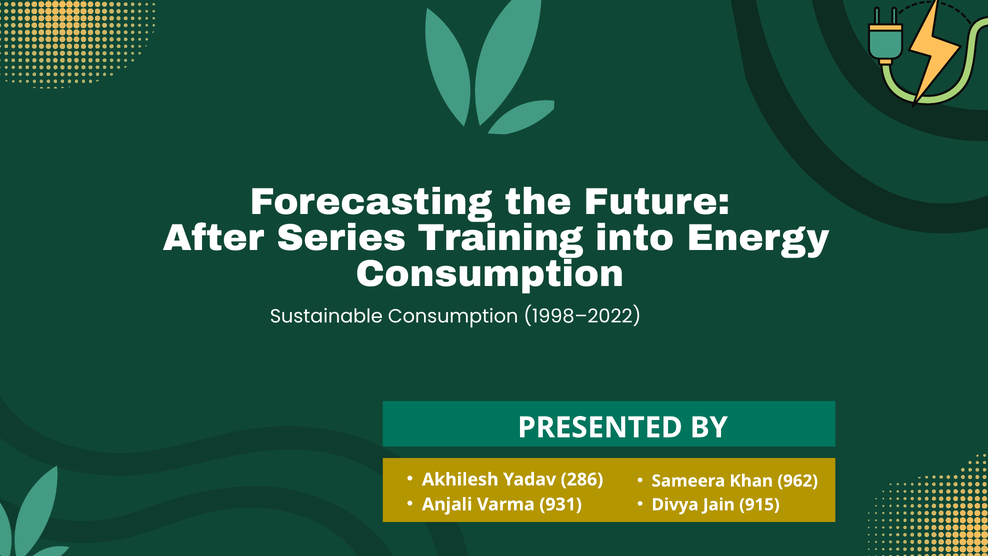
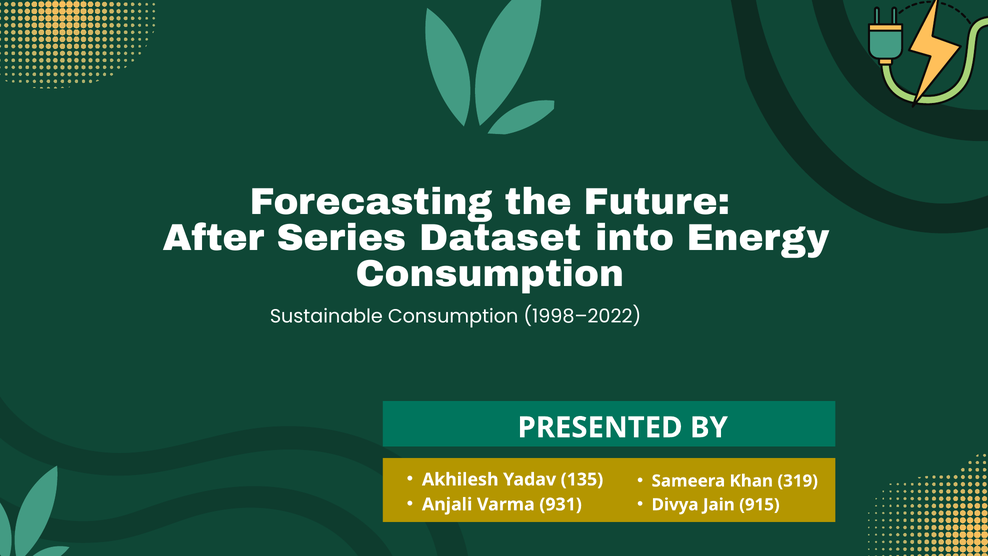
Training: Training -> Dataset
286: 286 -> 135
962: 962 -> 319
